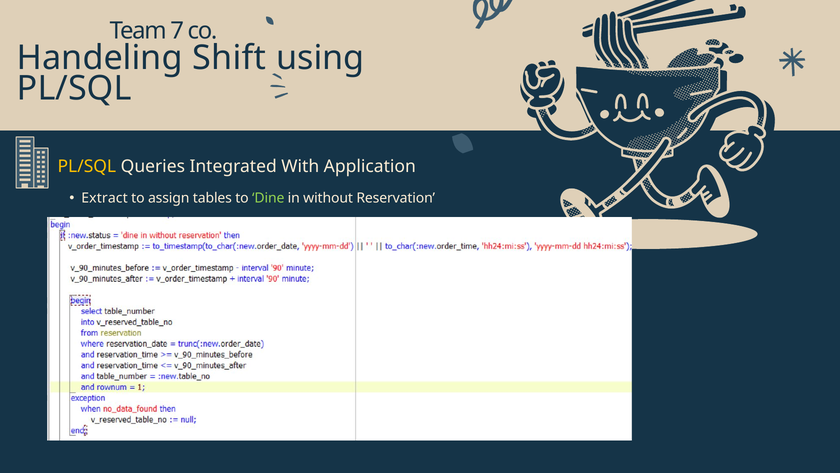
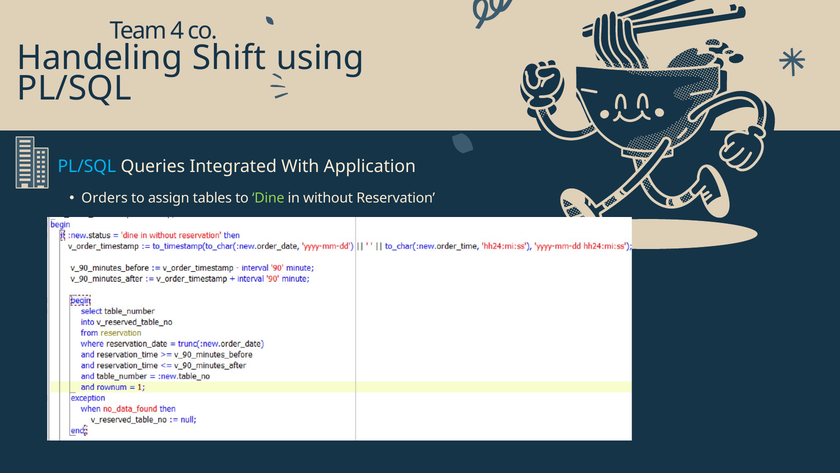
7: 7 -> 4
PL/SQL at (87, 166) colour: yellow -> light blue
Extract: Extract -> Orders
